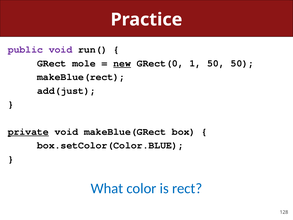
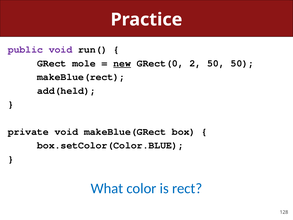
1: 1 -> 2
add(just: add(just -> add(held
private underline: present -> none
